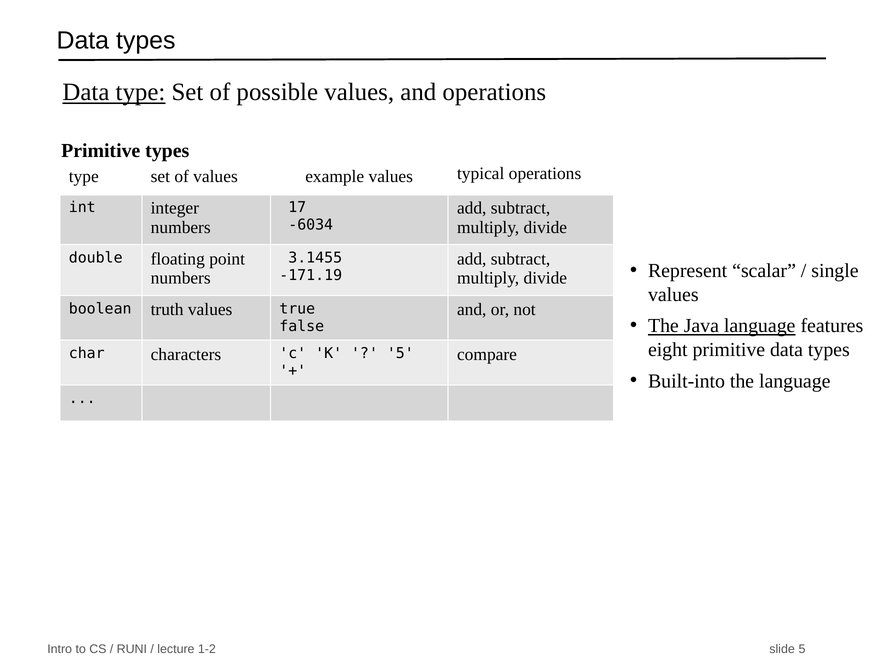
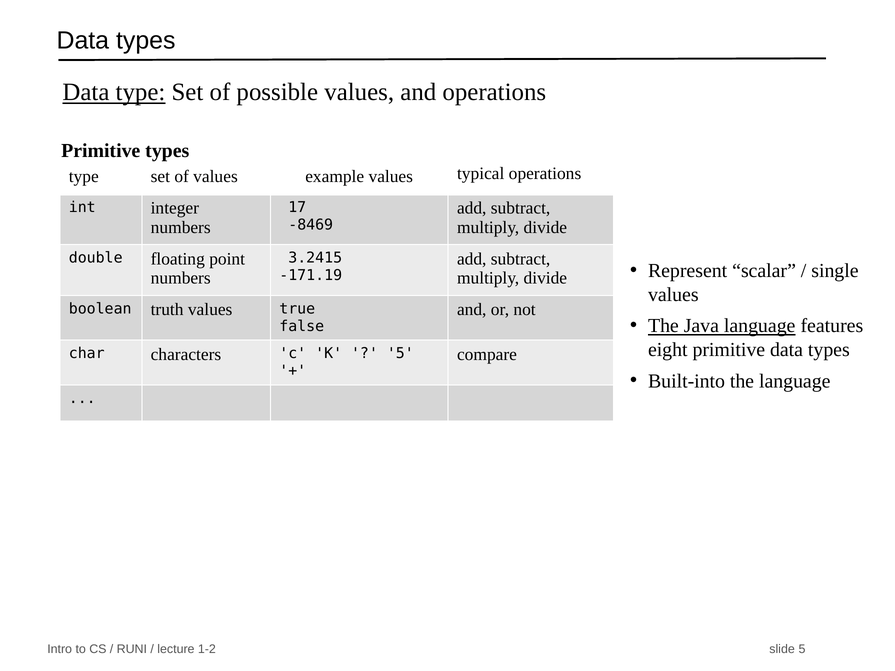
-6034: -6034 -> -8469
3.1455: 3.1455 -> 3.2415
